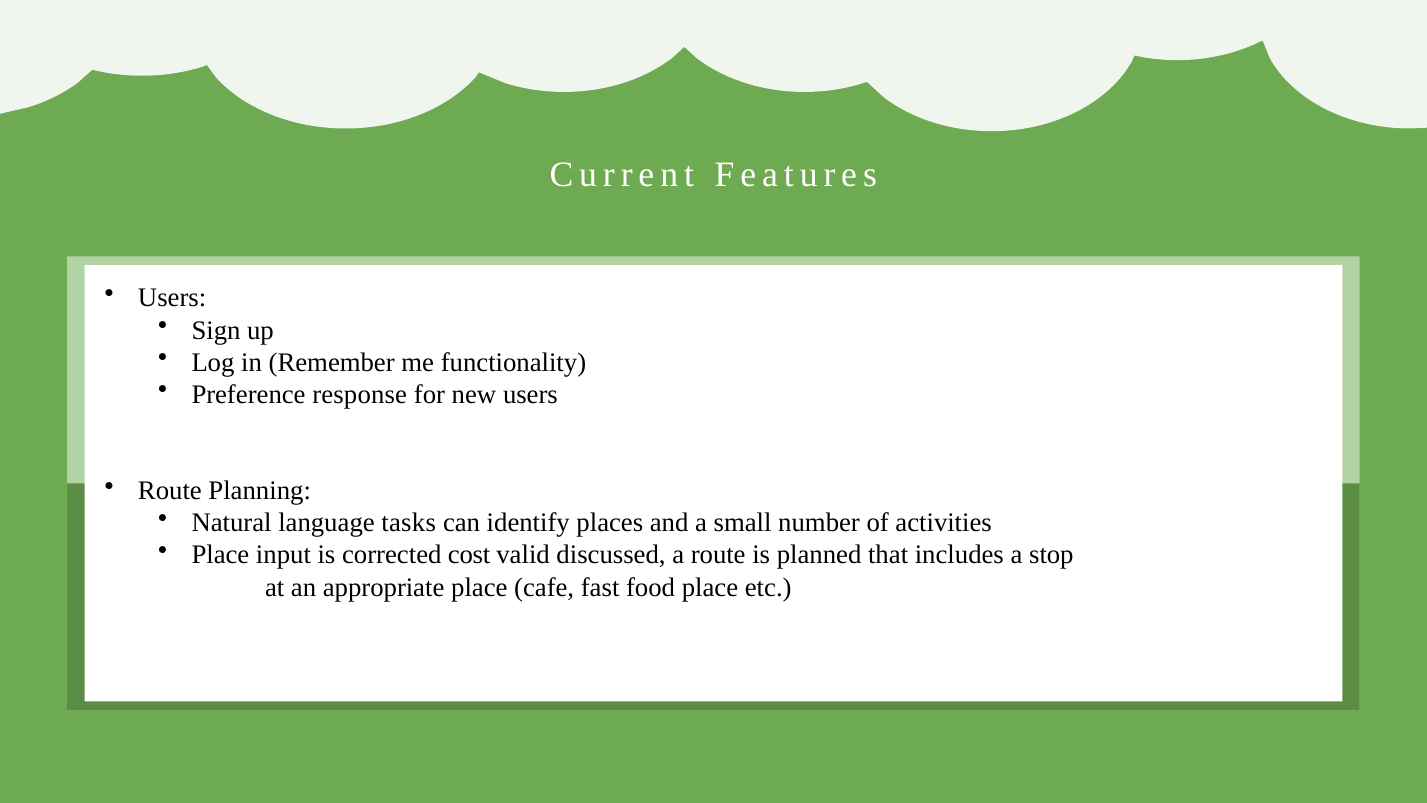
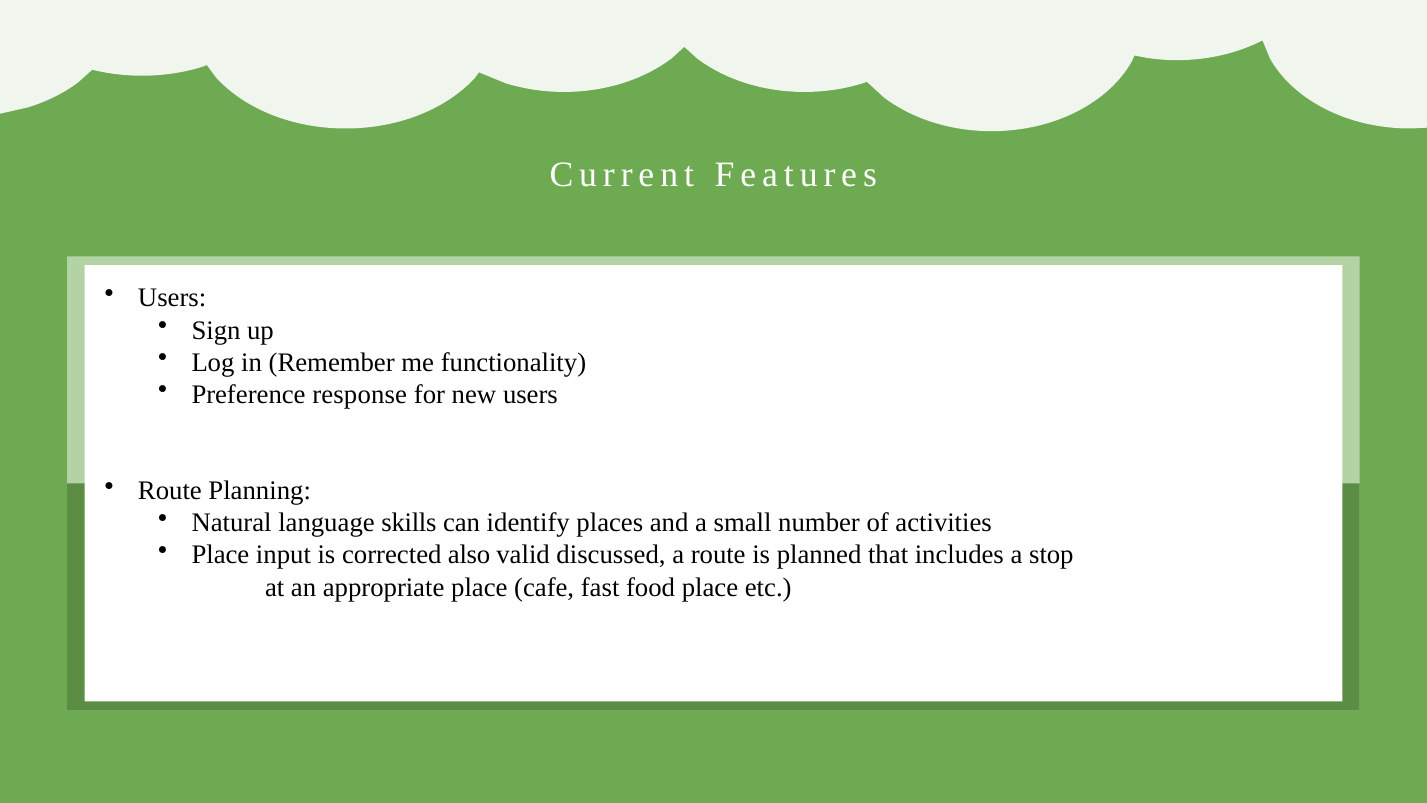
tasks: tasks -> skills
cost: cost -> also
